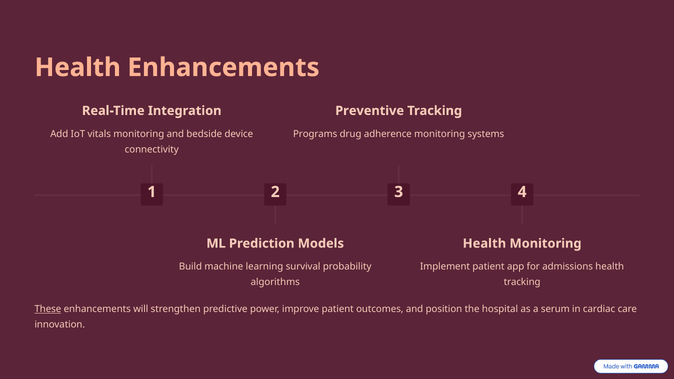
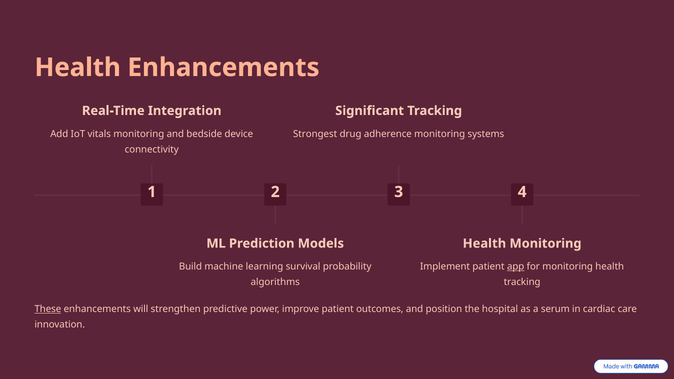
Preventive: Preventive -> Significant
Programs: Programs -> Strongest
app underline: none -> present
for admissions: admissions -> monitoring
